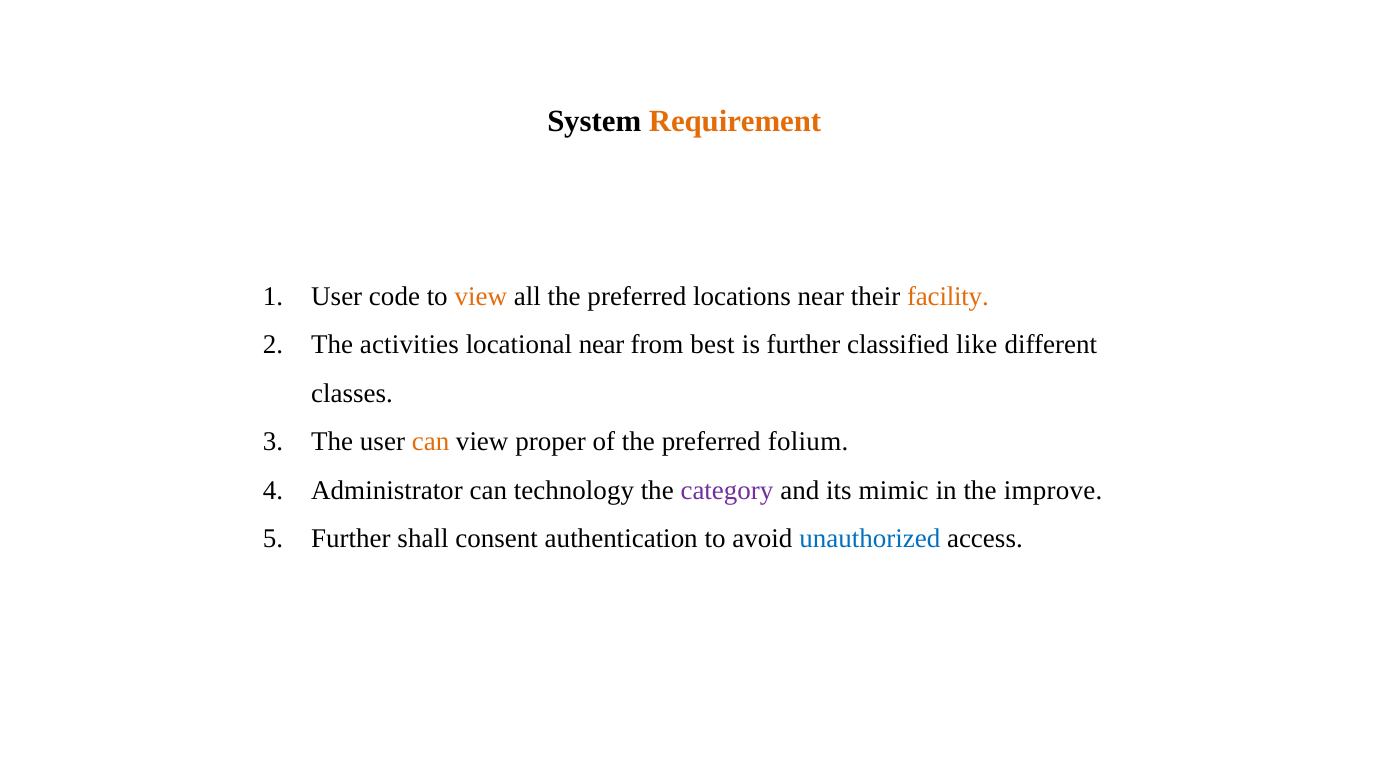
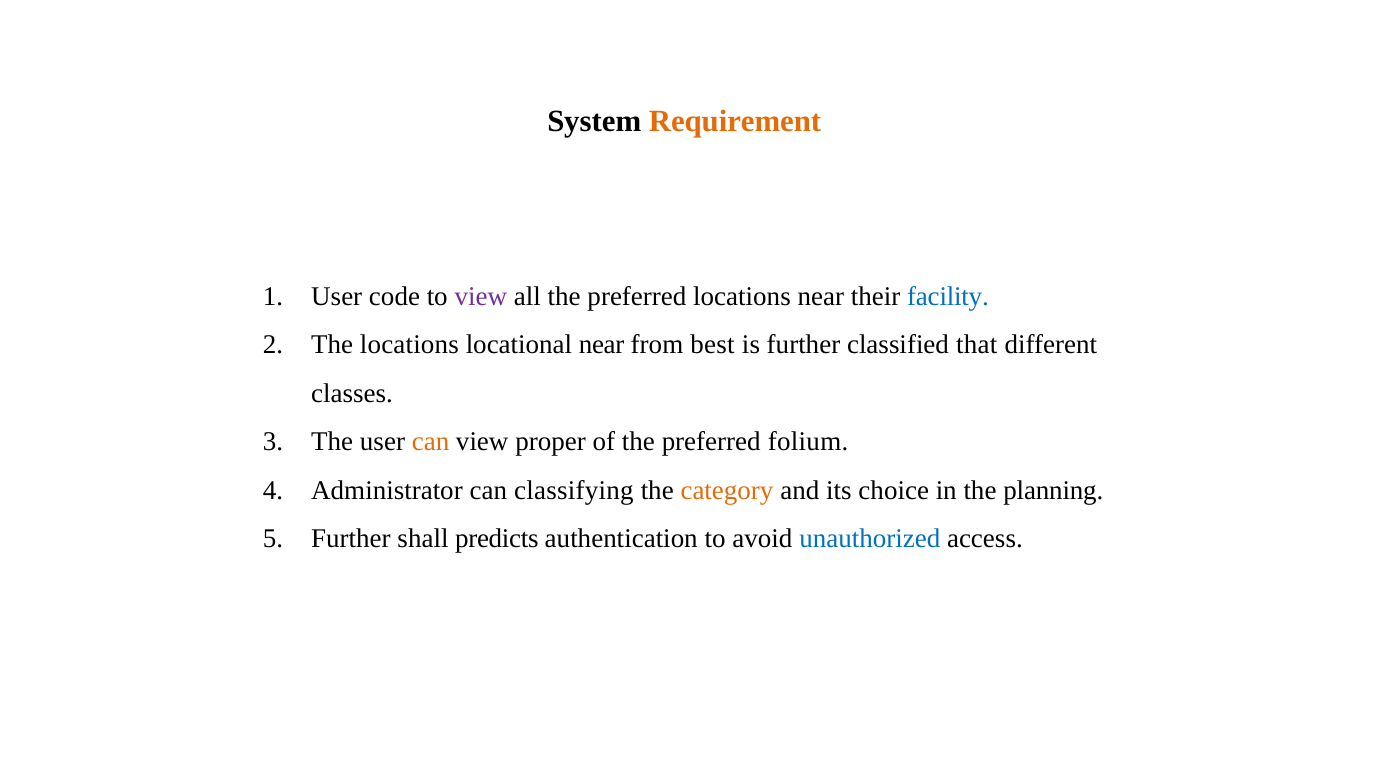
view at (481, 296) colour: orange -> purple
facility colour: orange -> blue
The activities: activities -> locations
like: like -> that
technology: technology -> classifying
category colour: purple -> orange
mimic: mimic -> choice
improve: improve -> planning
consent: consent -> predicts
